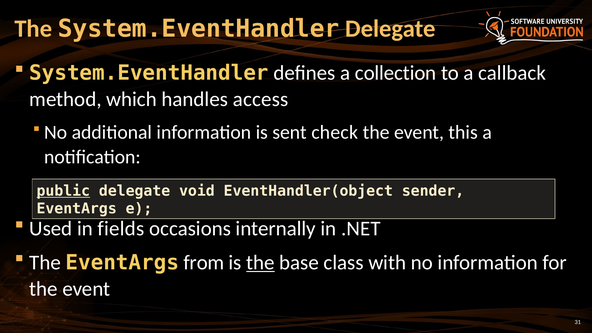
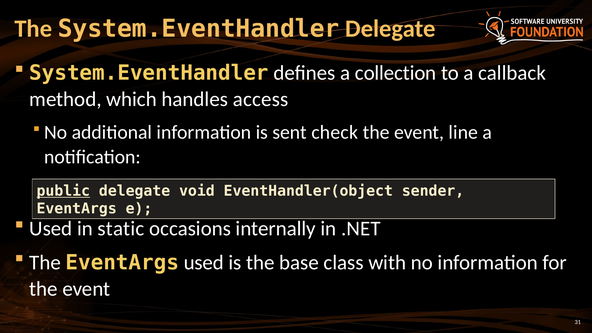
this: this -> line
fields: fields -> static
EventArgs from: from -> used
the at (260, 263) underline: present -> none
